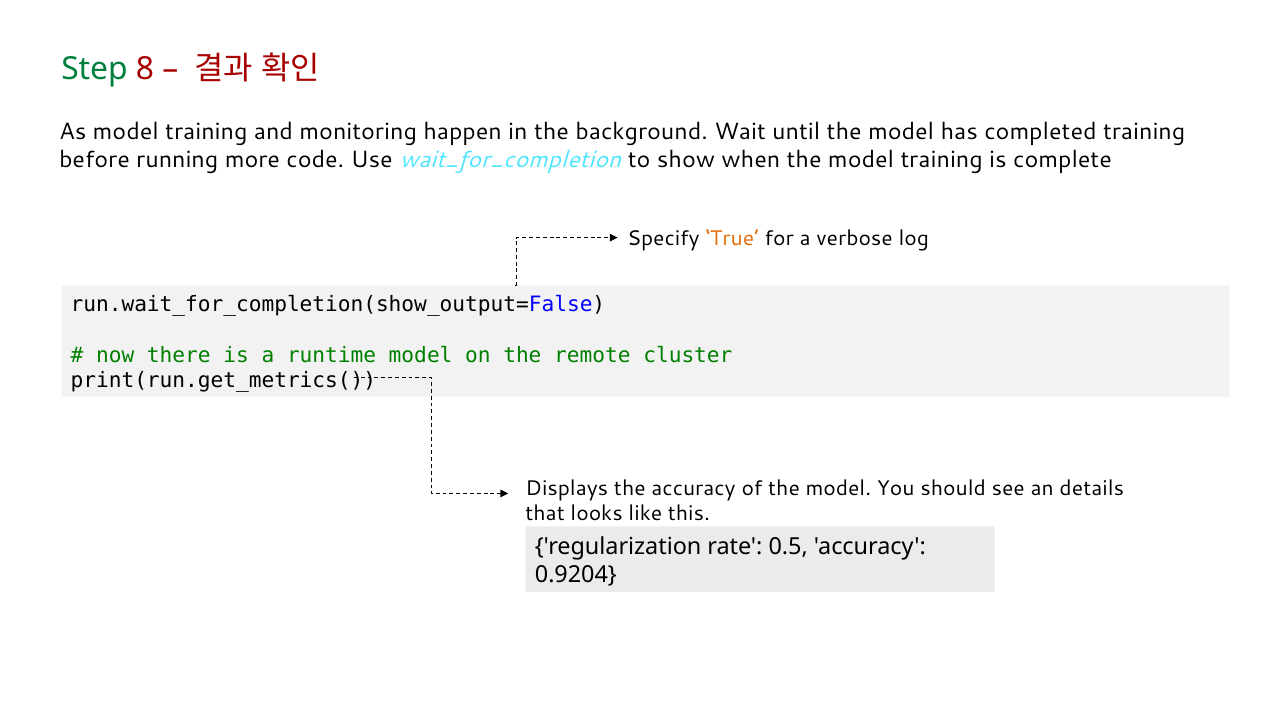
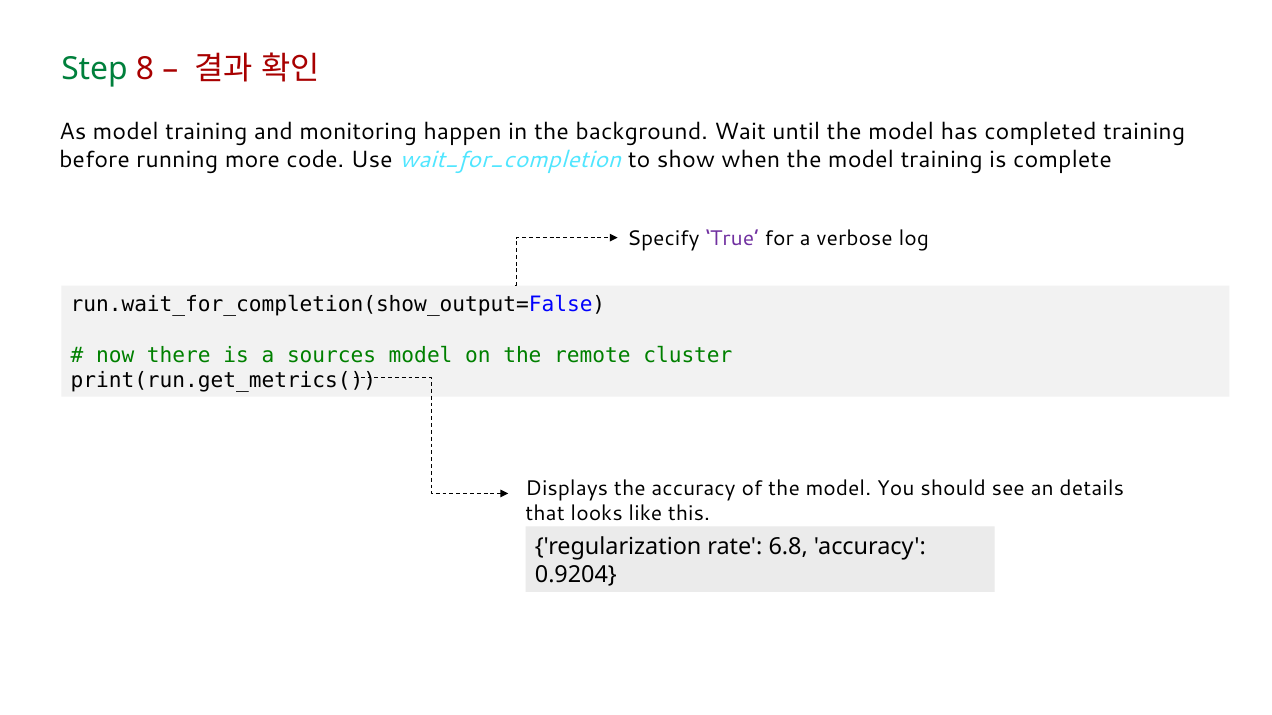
True colour: orange -> purple
runtime: runtime -> sources
0.5: 0.5 -> 6.8
